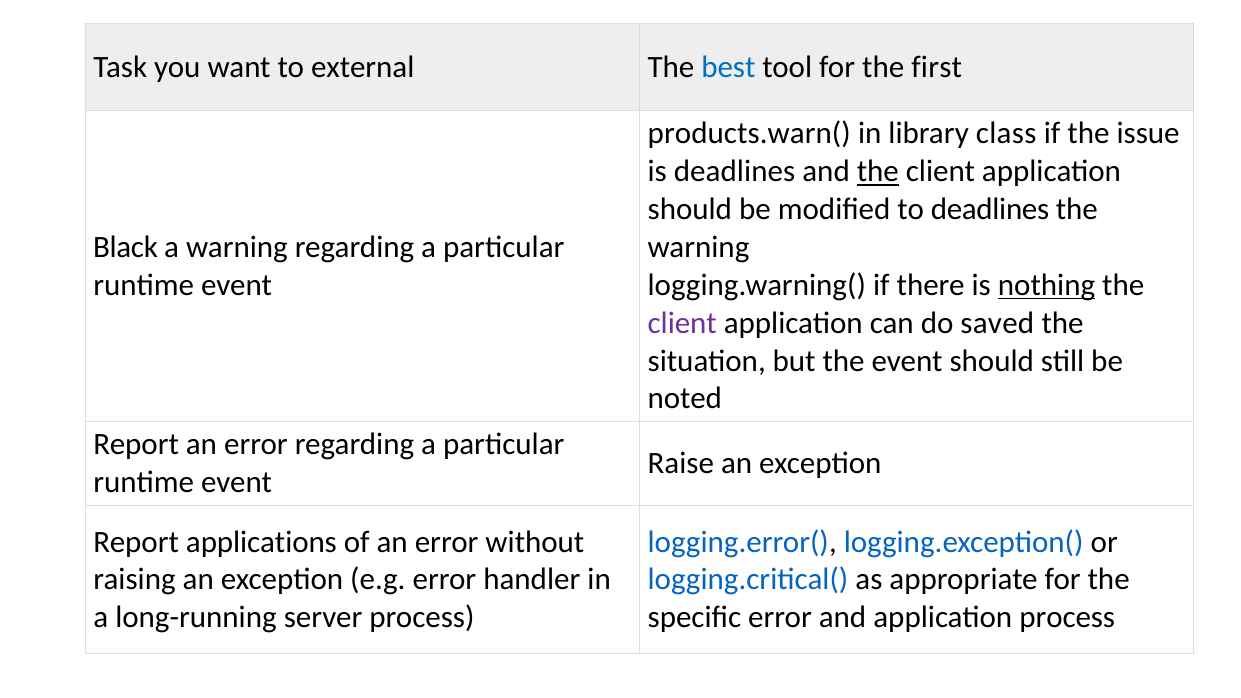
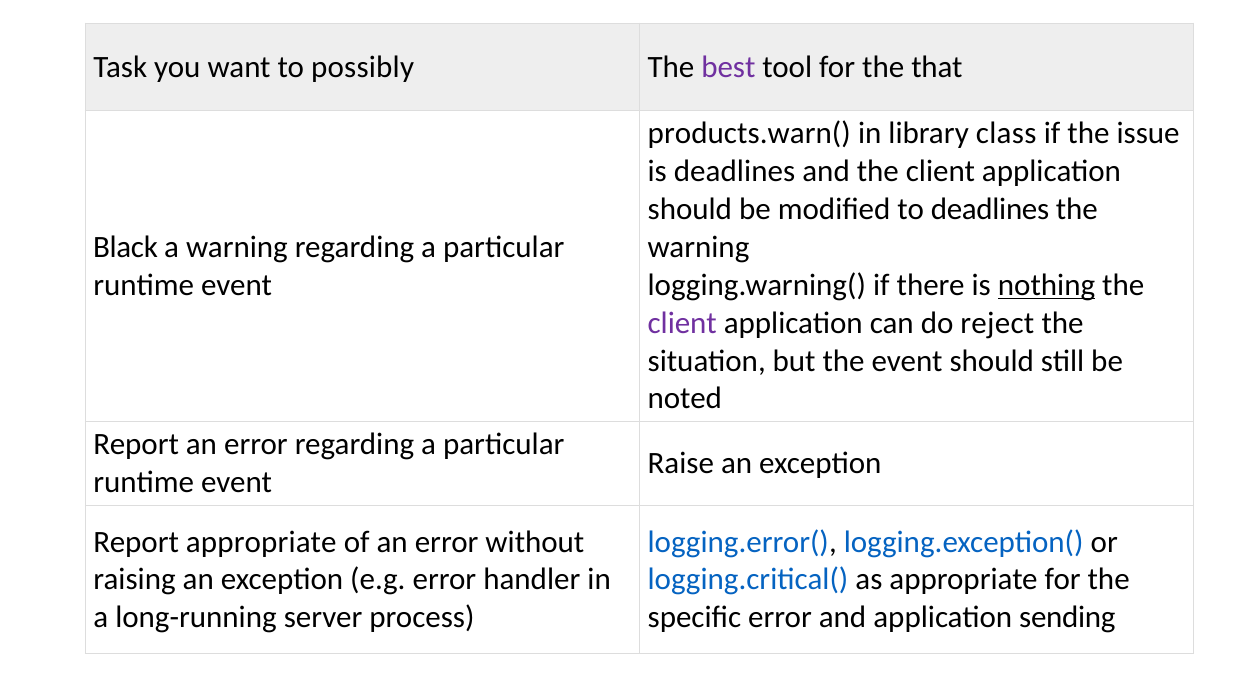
external: external -> possibly
best colour: blue -> purple
first: first -> that
the at (878, 172) underline: present -> none
saved: saved -> reject
Report applications: applications -> appropriate
application process: process -> sending
